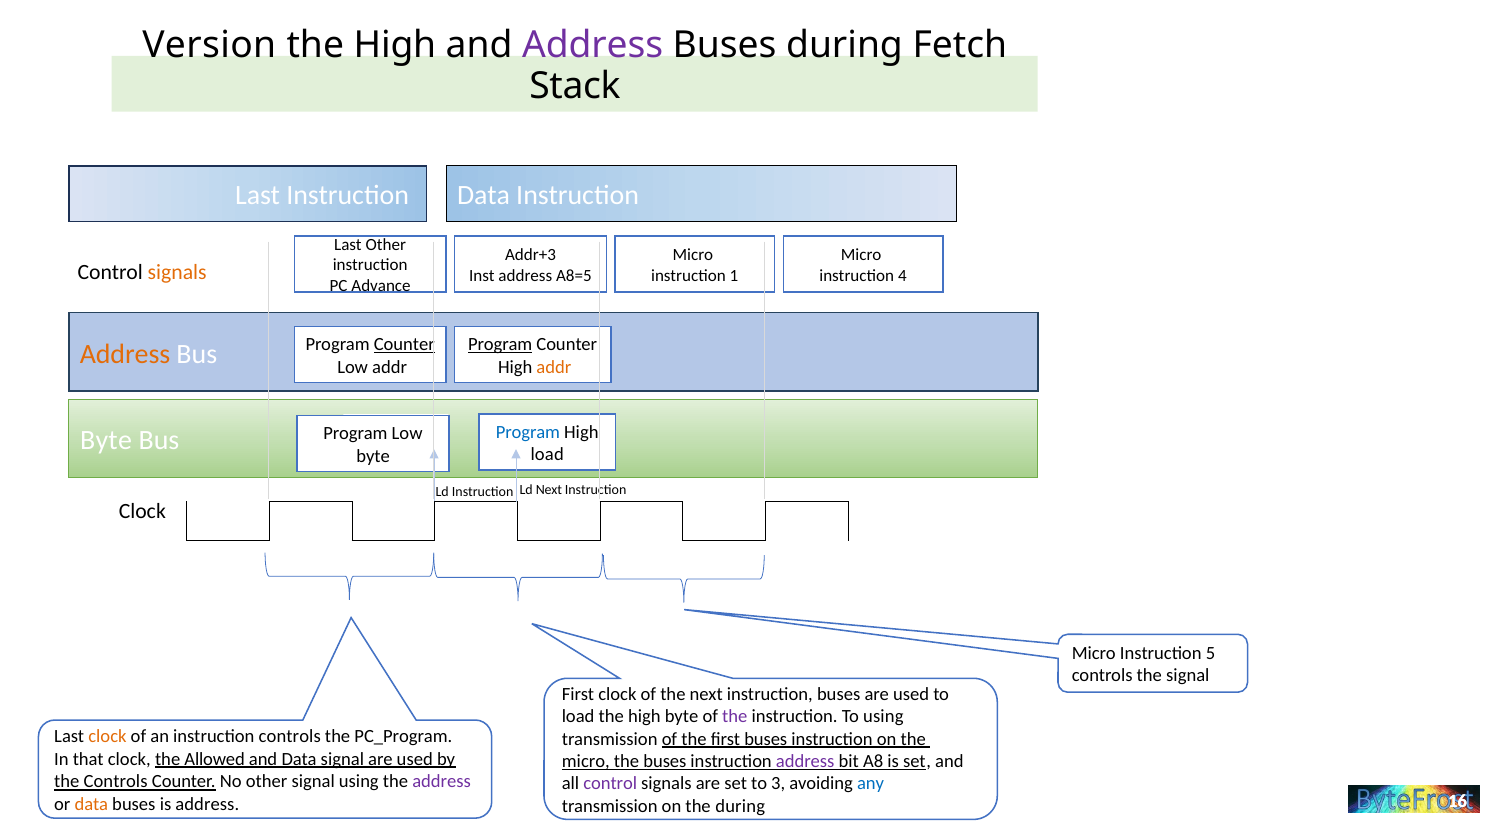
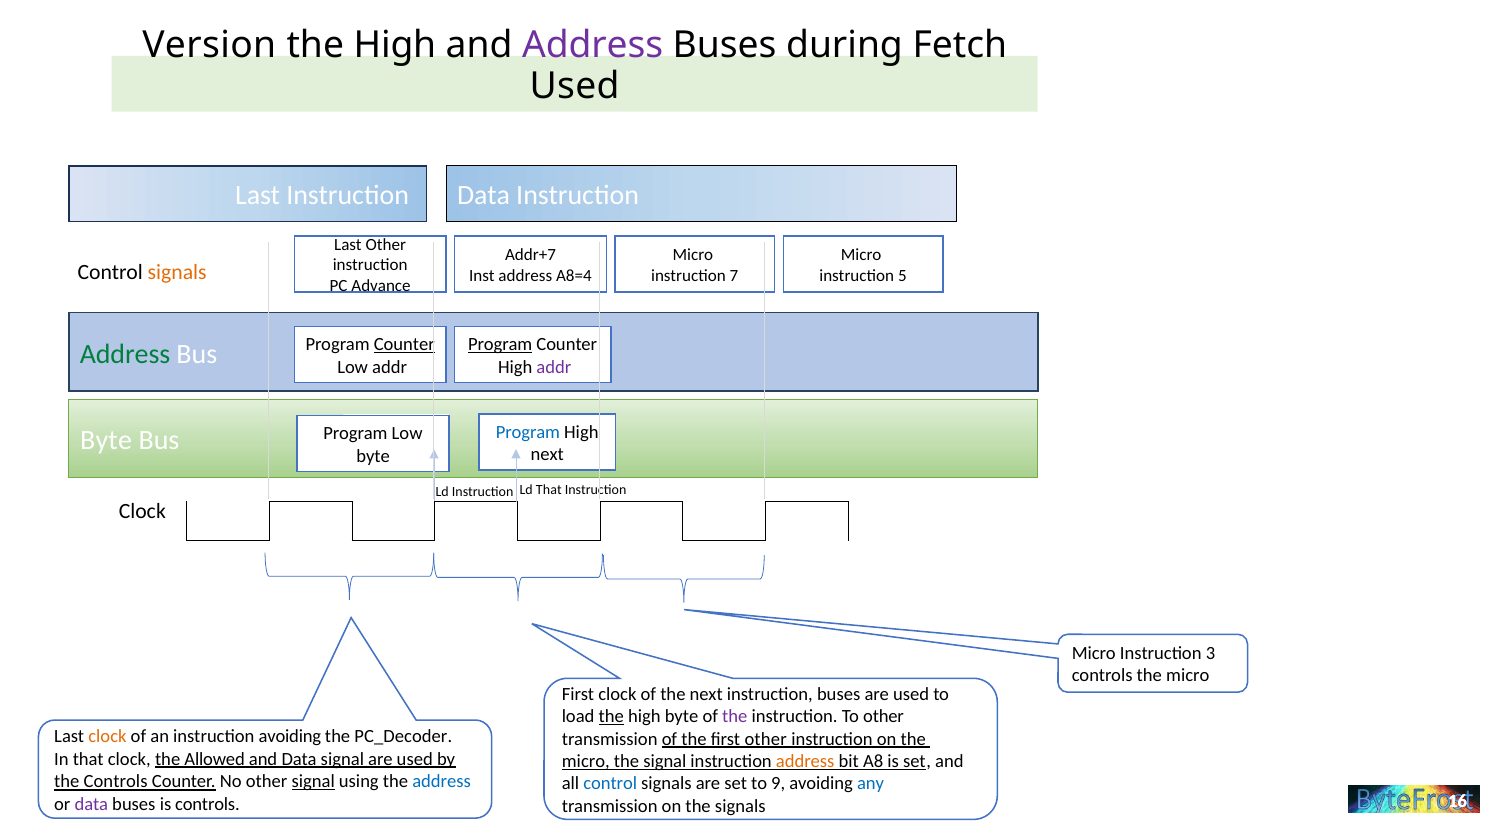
Stack at (575, 86): Stack -> Used
Addr+3: Addr+3 -> Addr+7
A8=5: A8=5 -> A8=4
1: 1 -> 7
4: 4 -> 5
Address at (125, 354) colour: orange -> green
addr at (554, 367) colour: orange -> purple
load at (547, 454): load -> next
Ld Next: Next -> That
5: 5 -> 3
controls the signal: signal -> micro
the at (611, 716) underline: none -> present
To using: using -> other
instruction controls: controls -> avoiding
PC_Program: PC_Program -> PC_Decoder
first buses: buses -> other
the buses: buses -> signal
address at (805, 761) colour: purple -> orange
signal at (313, 781) underline: none -> present
address at (442, 781) colour: purple -> blue
control at (610, 783) colour: purple -> blue
3: 3 -> 9
data at (91, 803) colour: orange -> purple
is address: address -> controls
the during: during -> signals
